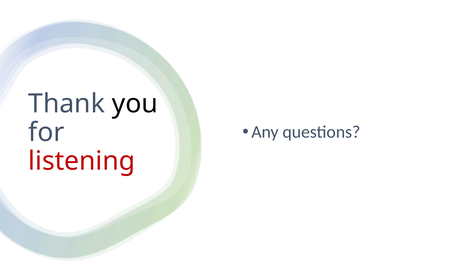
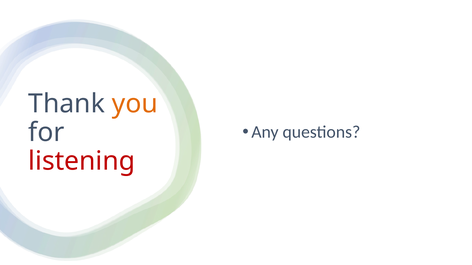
you colour: black -> orange
